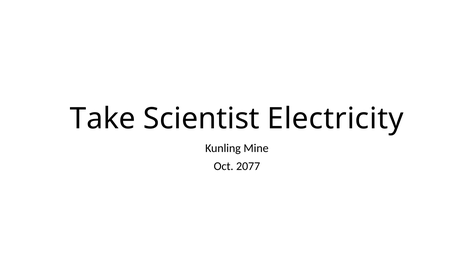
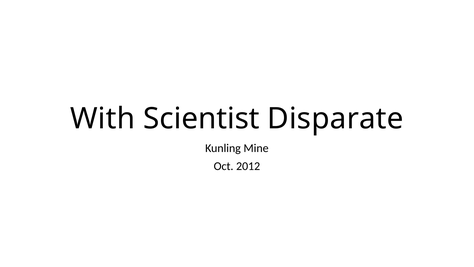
Take: Take -> With
Electricity: Electricity -> Disparate
2077: 2077 -> 2012
